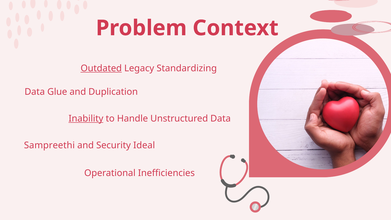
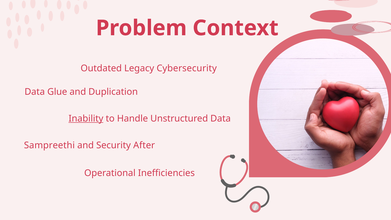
Outdated underline: present -> none
Standardizing: Standardizing -> Cybersecurity
Ideal: Ideal -> After
